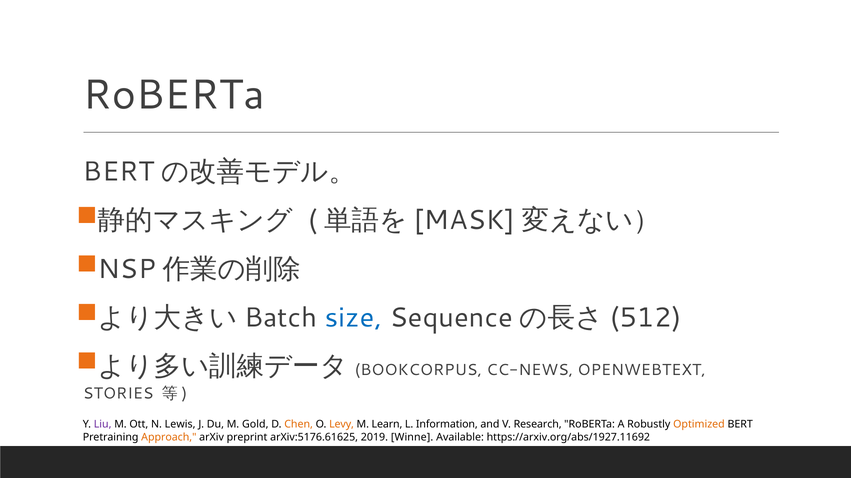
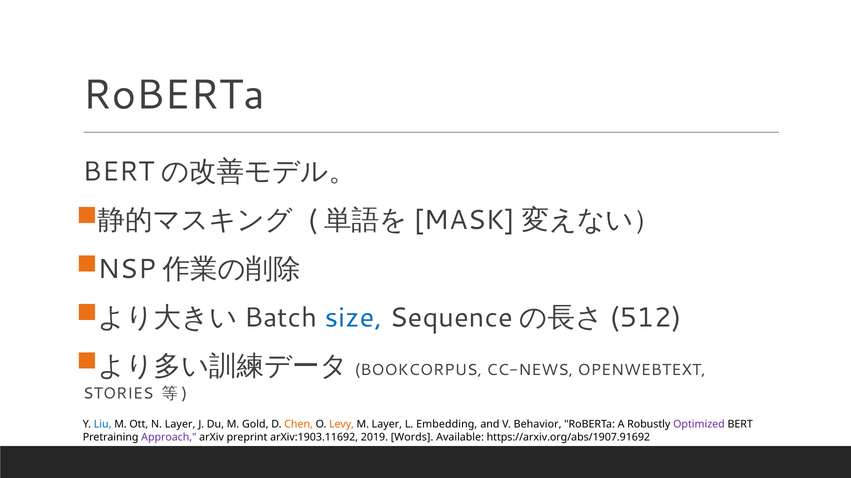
Liu colour: purple -> blue
N Lewis: Lewis -> Layer
M Learn: Learn -> Layer
Information: Information -> Embedding
Research: Research -> Behavior
Optimized colour: orange -> purple
Approach colour: orange -> purple
arXiv:5176.61625: arXiv:5176.61625 -> arXiv:1903.11692
Winne: Winne -> Words
https://arxiv.org/abs/1927.11692: https://arxiv.org/abs/1927.11692 -> https://arxiv.org/abs/1907.91692
